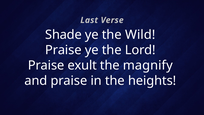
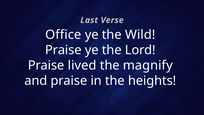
Shade: Shade -> Office
exult: exult -> lived
